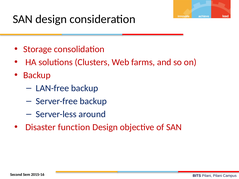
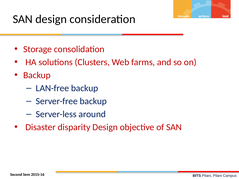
function: function -> disparity
